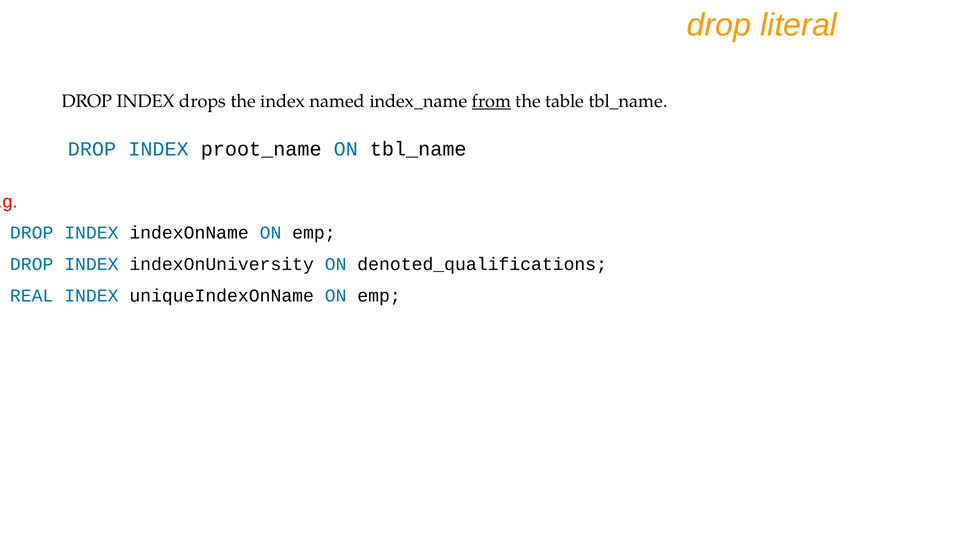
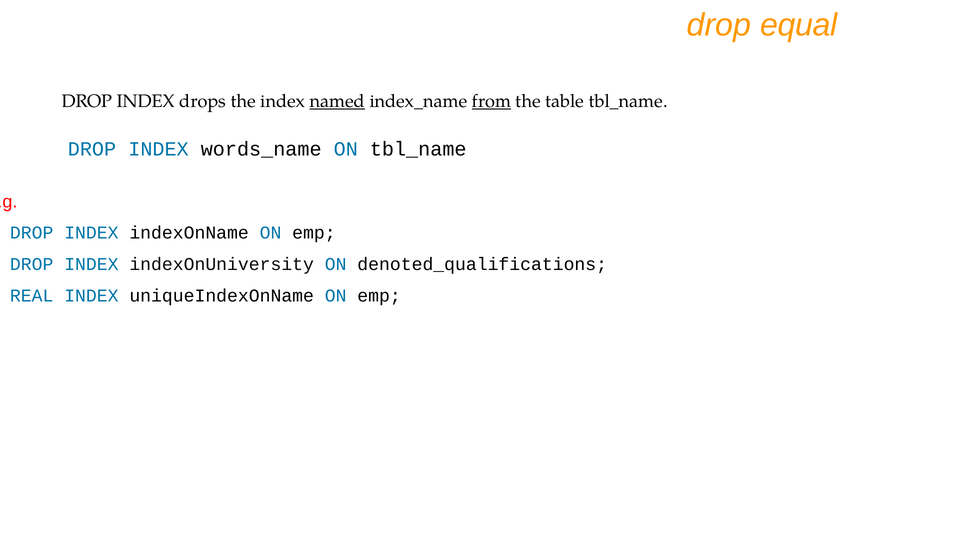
literal: literal -> equal
named underline: none -> present
proot_name: proot_name -> words_name
